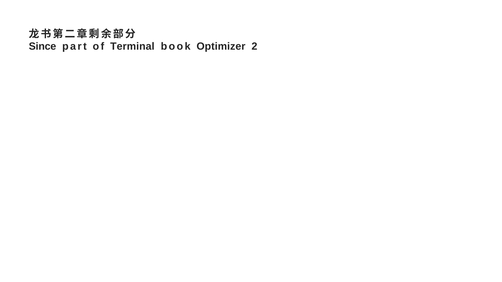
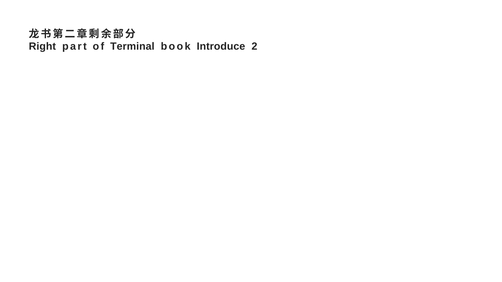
Since: Since -> Right
Optimizer: Optimizer -> Introduce
